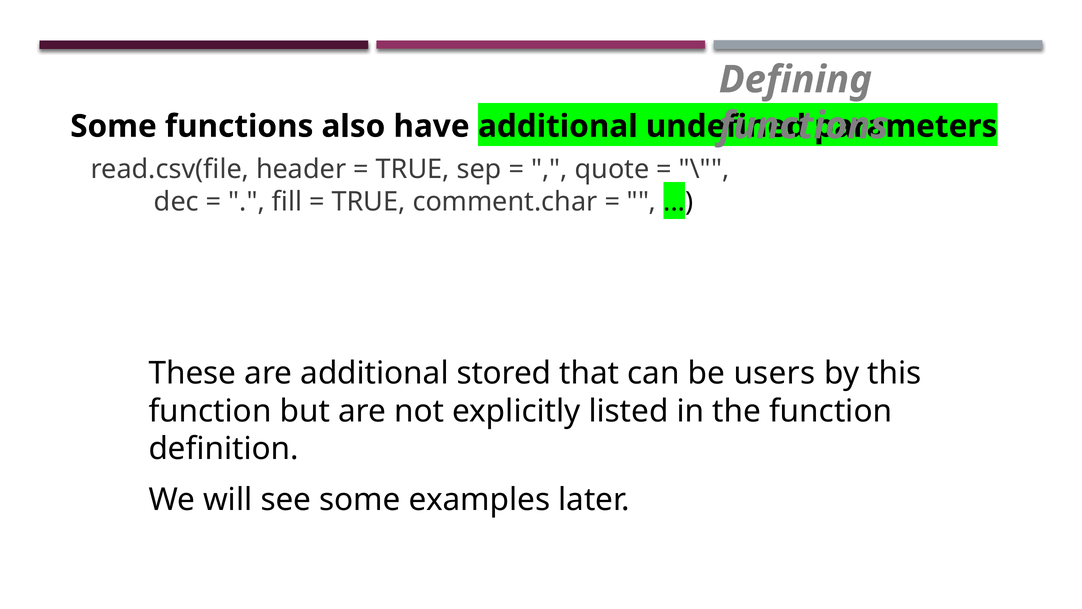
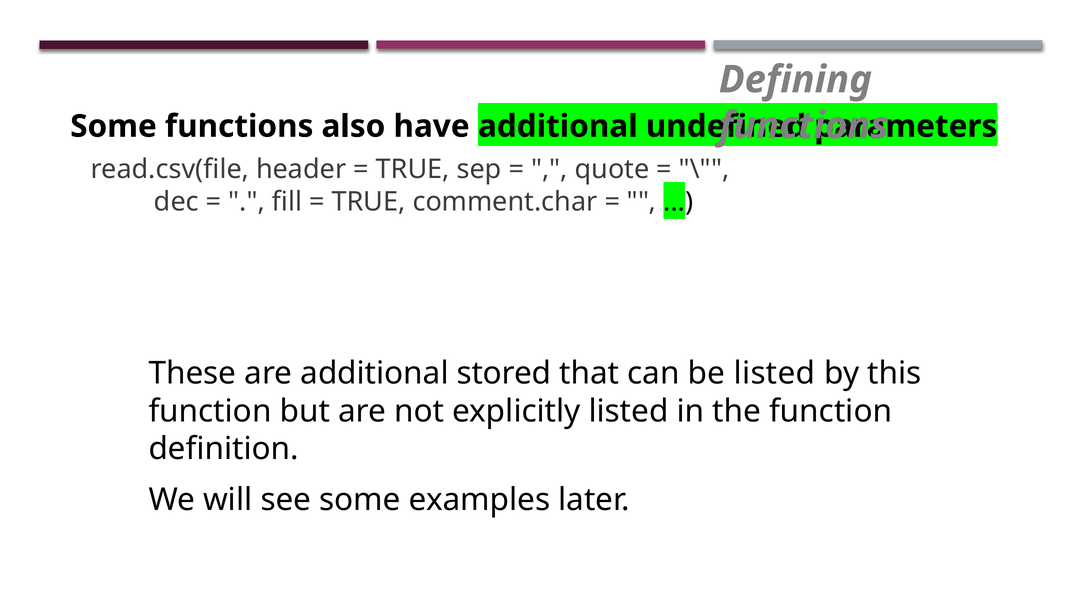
be users: users -> listed
